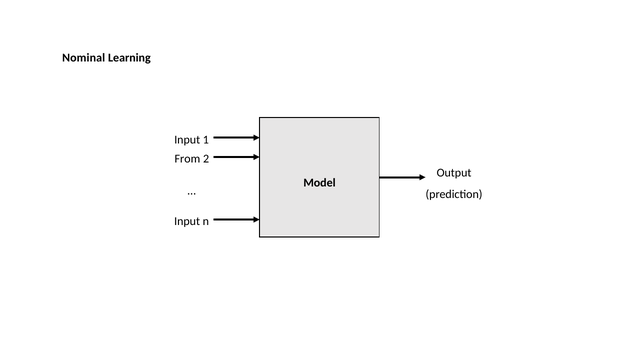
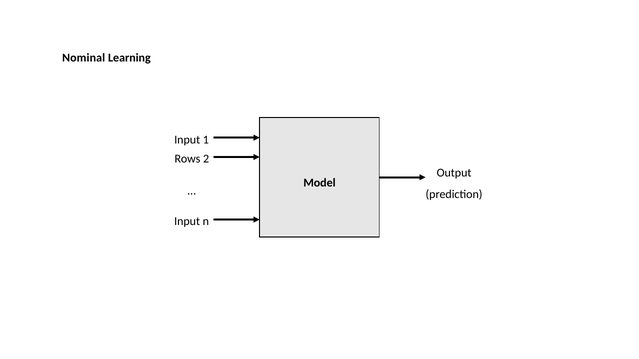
From: From -> Rows
